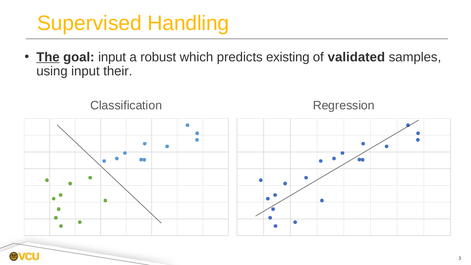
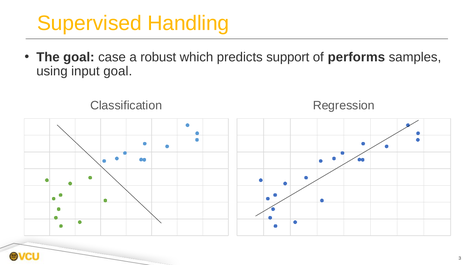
The underline: present -> none
goal input: input -> case
existing: existing -> support
validated: validated -> performs
input their: their -> goal
